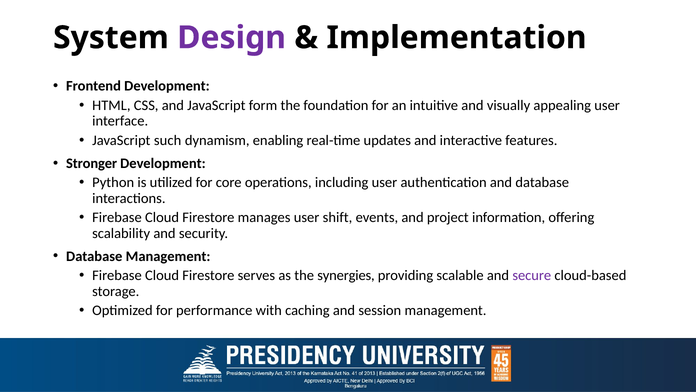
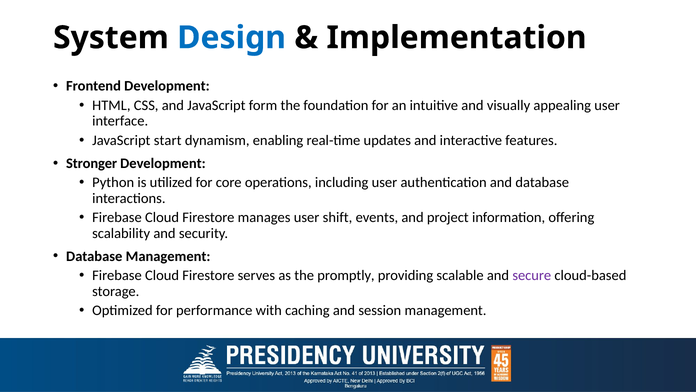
Design colour: purple -> blue
such: such -> start
synergies: synergies -> promptly
